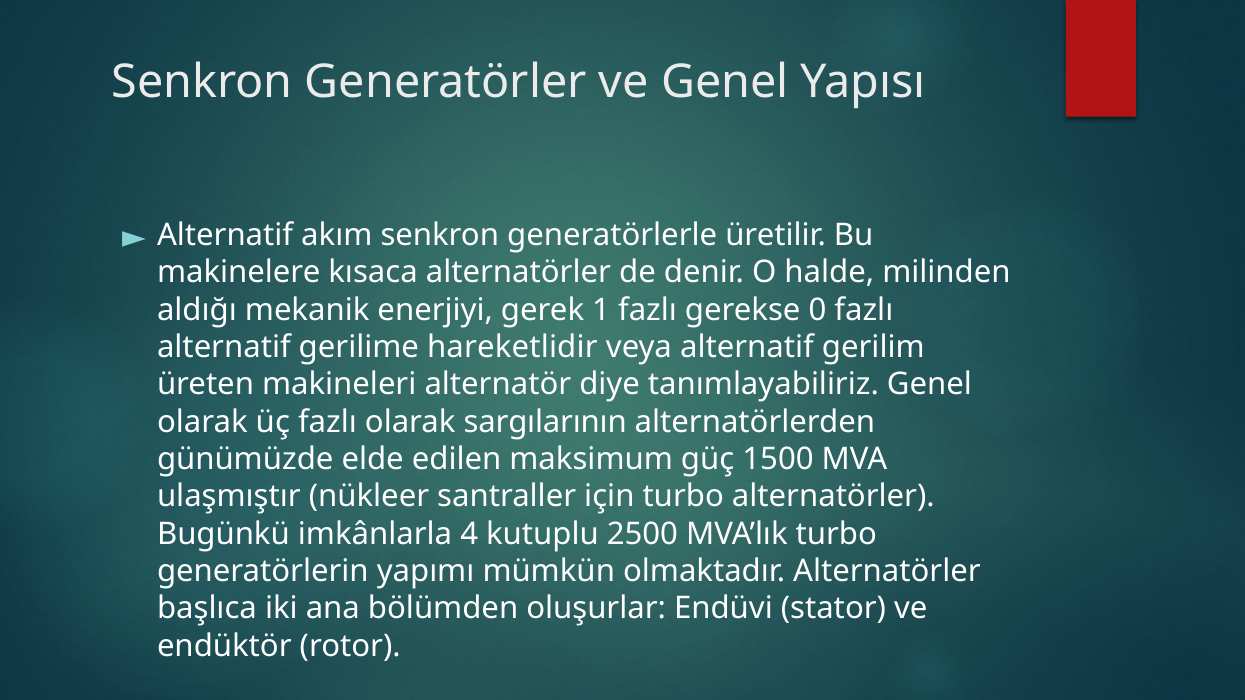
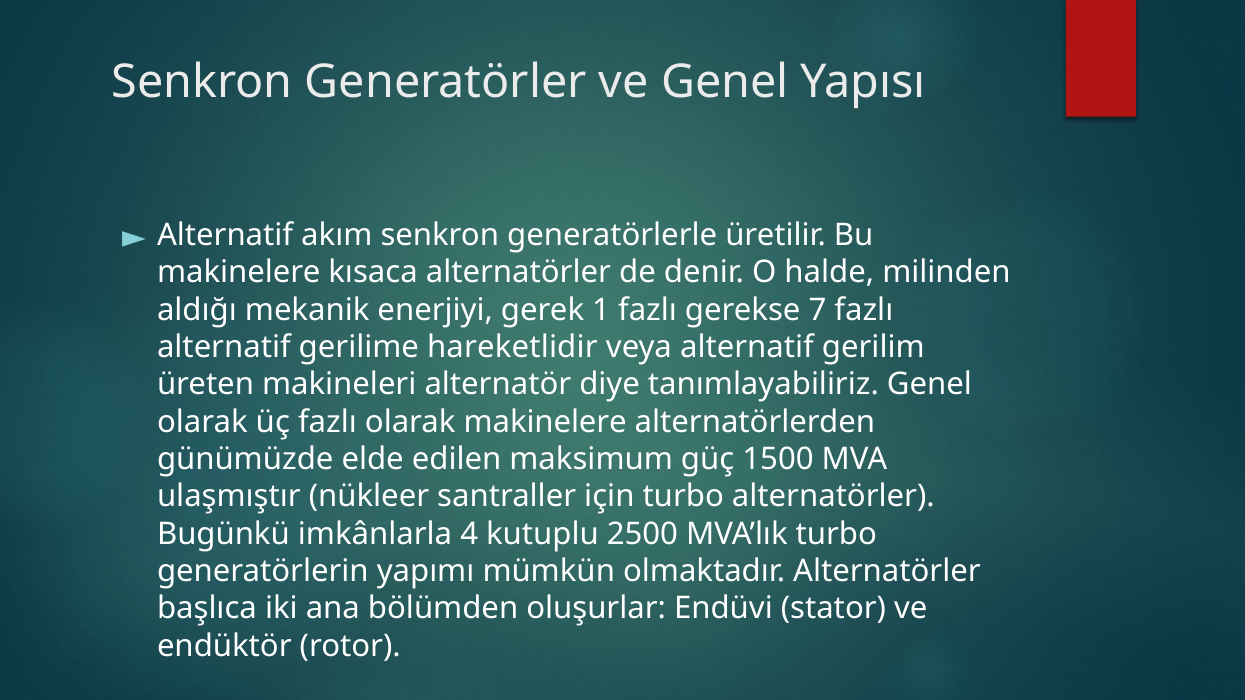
0: 0 -> 7
olarak sargılarının: sargılarının -> makinelere
